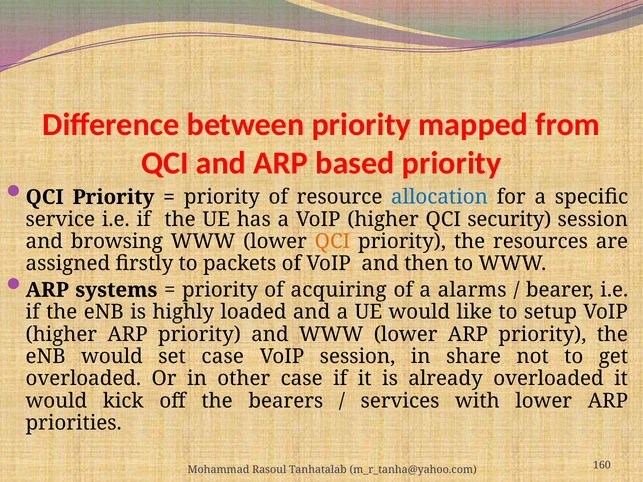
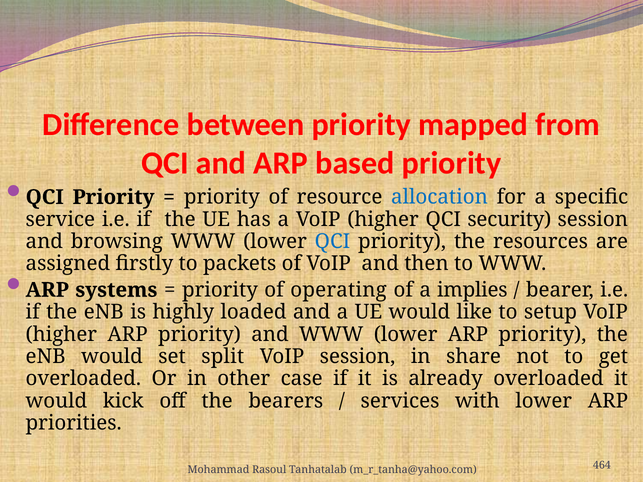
QCI at (332, 242) colour: orange -> blue
acquiring: acquiring -> operating
alarms: alarms -> implies
set case: case -> split
160: 160 -> 464
